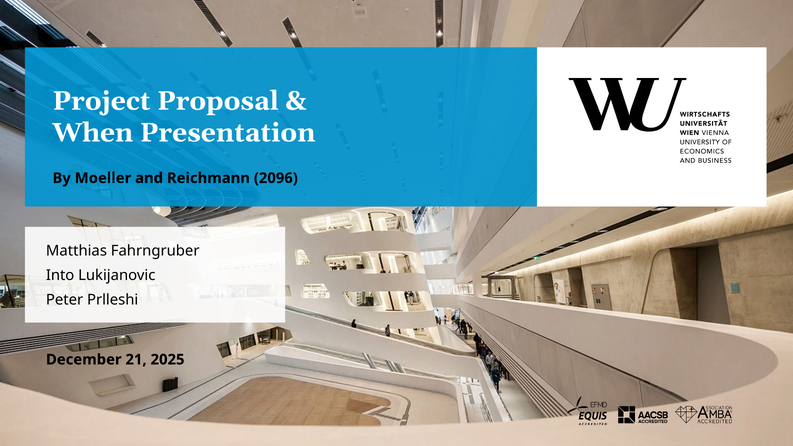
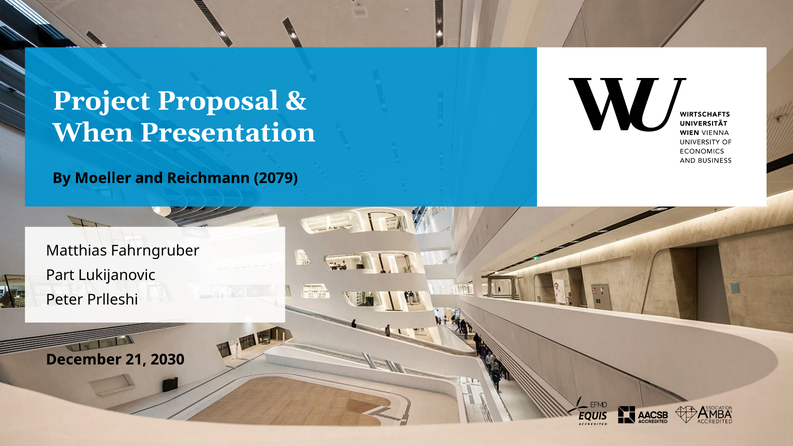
2096: 2096 -> 2079
Into: Into -> Part
2025: 2025 -> 2030
